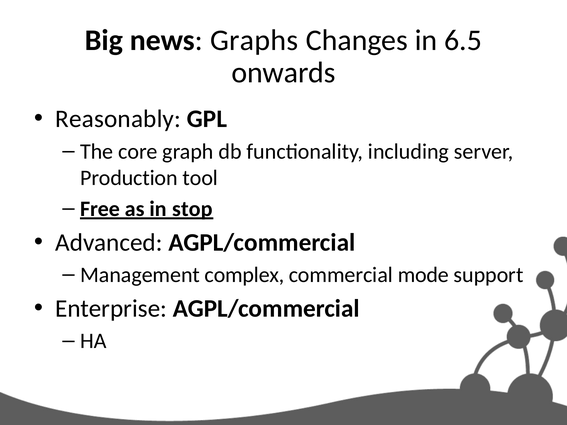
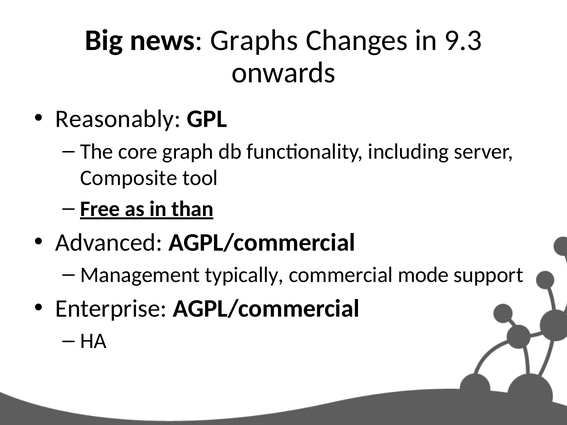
6.5: 6.5 -> 9.3
Production: Production -> Composite
stop: stop -> than
complex: complex -> typically
